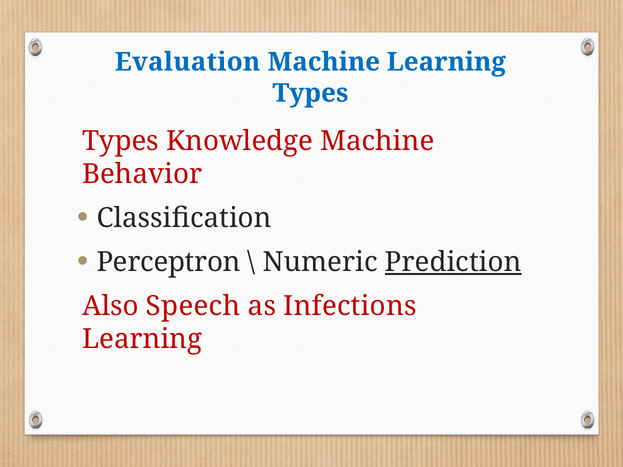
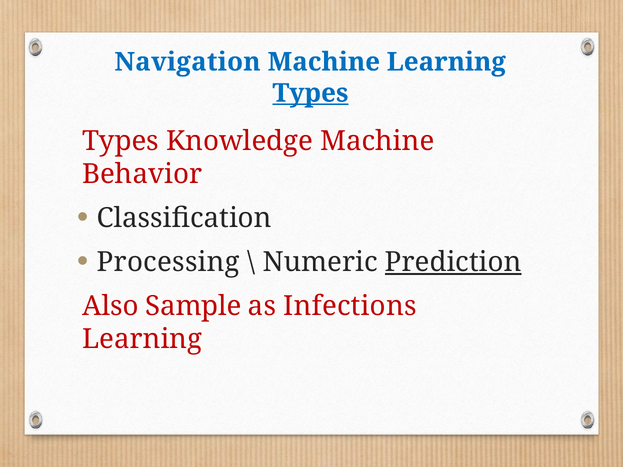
Evaluation: Evaluation -> Navigation
Types at (310, 93) underline: none -> present
Perceptron: Perceptron -> Processing
Speech: Speech -> Sample
